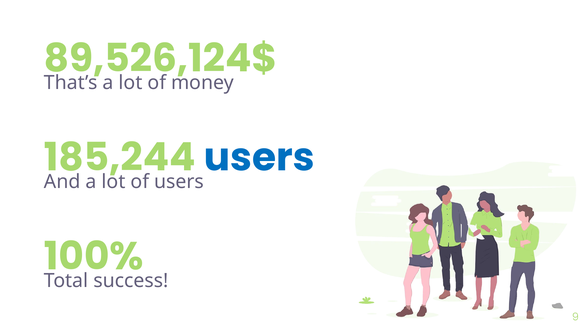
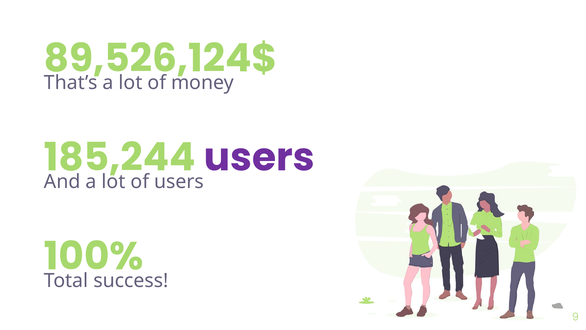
users at (259, 158) colour: blue -> purple
